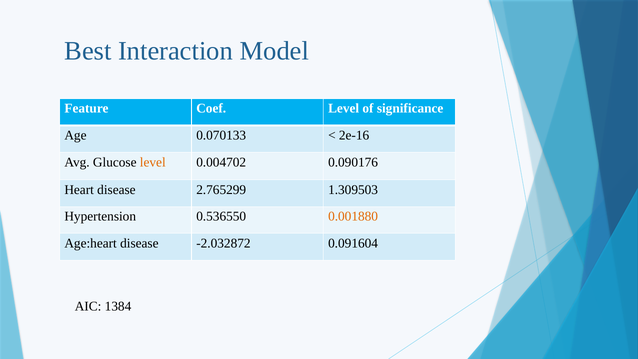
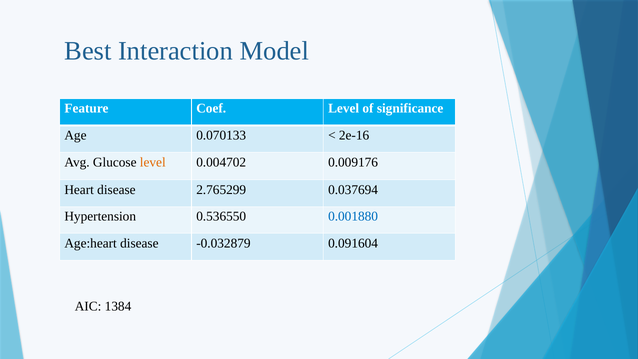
0.090176: 0.090176 -> 0.009176
1.309503: 1.309503 -> 0.037694
0.001880 colour: orange -> blue
-2.032872: -2.032872 -> -0.032879
